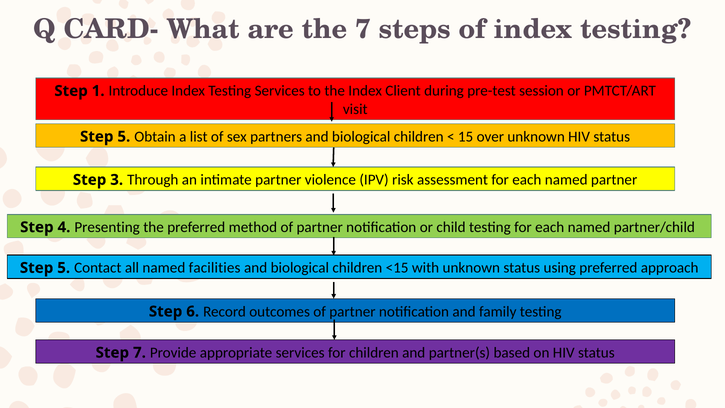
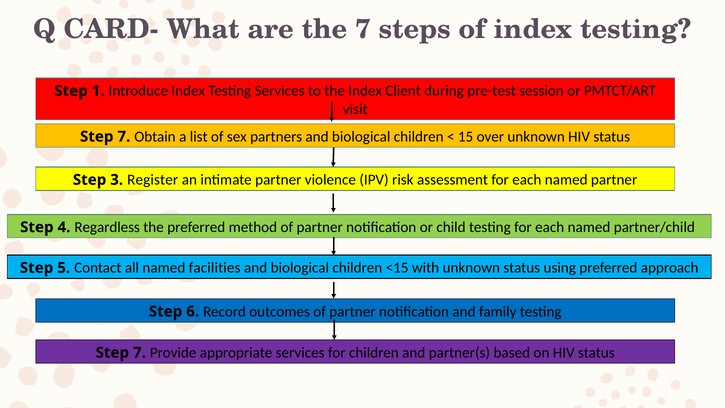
5 at (124, 137): 5 -> 7
Through: Through -> Register
Presenting: Presenting -> Regardless
